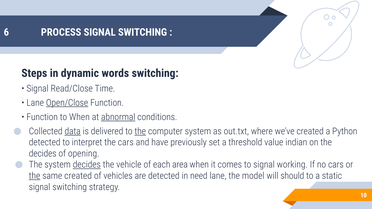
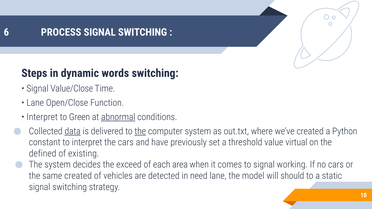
Read/Close: Read/Close -> Value/Close
Open/Close underline: present -> none
Function at (42, 117): Function -> Interpret
to When: When -> Green
detected at (45, 143): detected -> constant
indian: indian -> virtual
decides at (43, 154): decides -> defined
opening: opening -> existing
decides at (87, 165) underline: present -> none
vehicle: vehicle -> exceed
the at (35, 176) underline: present -> none
